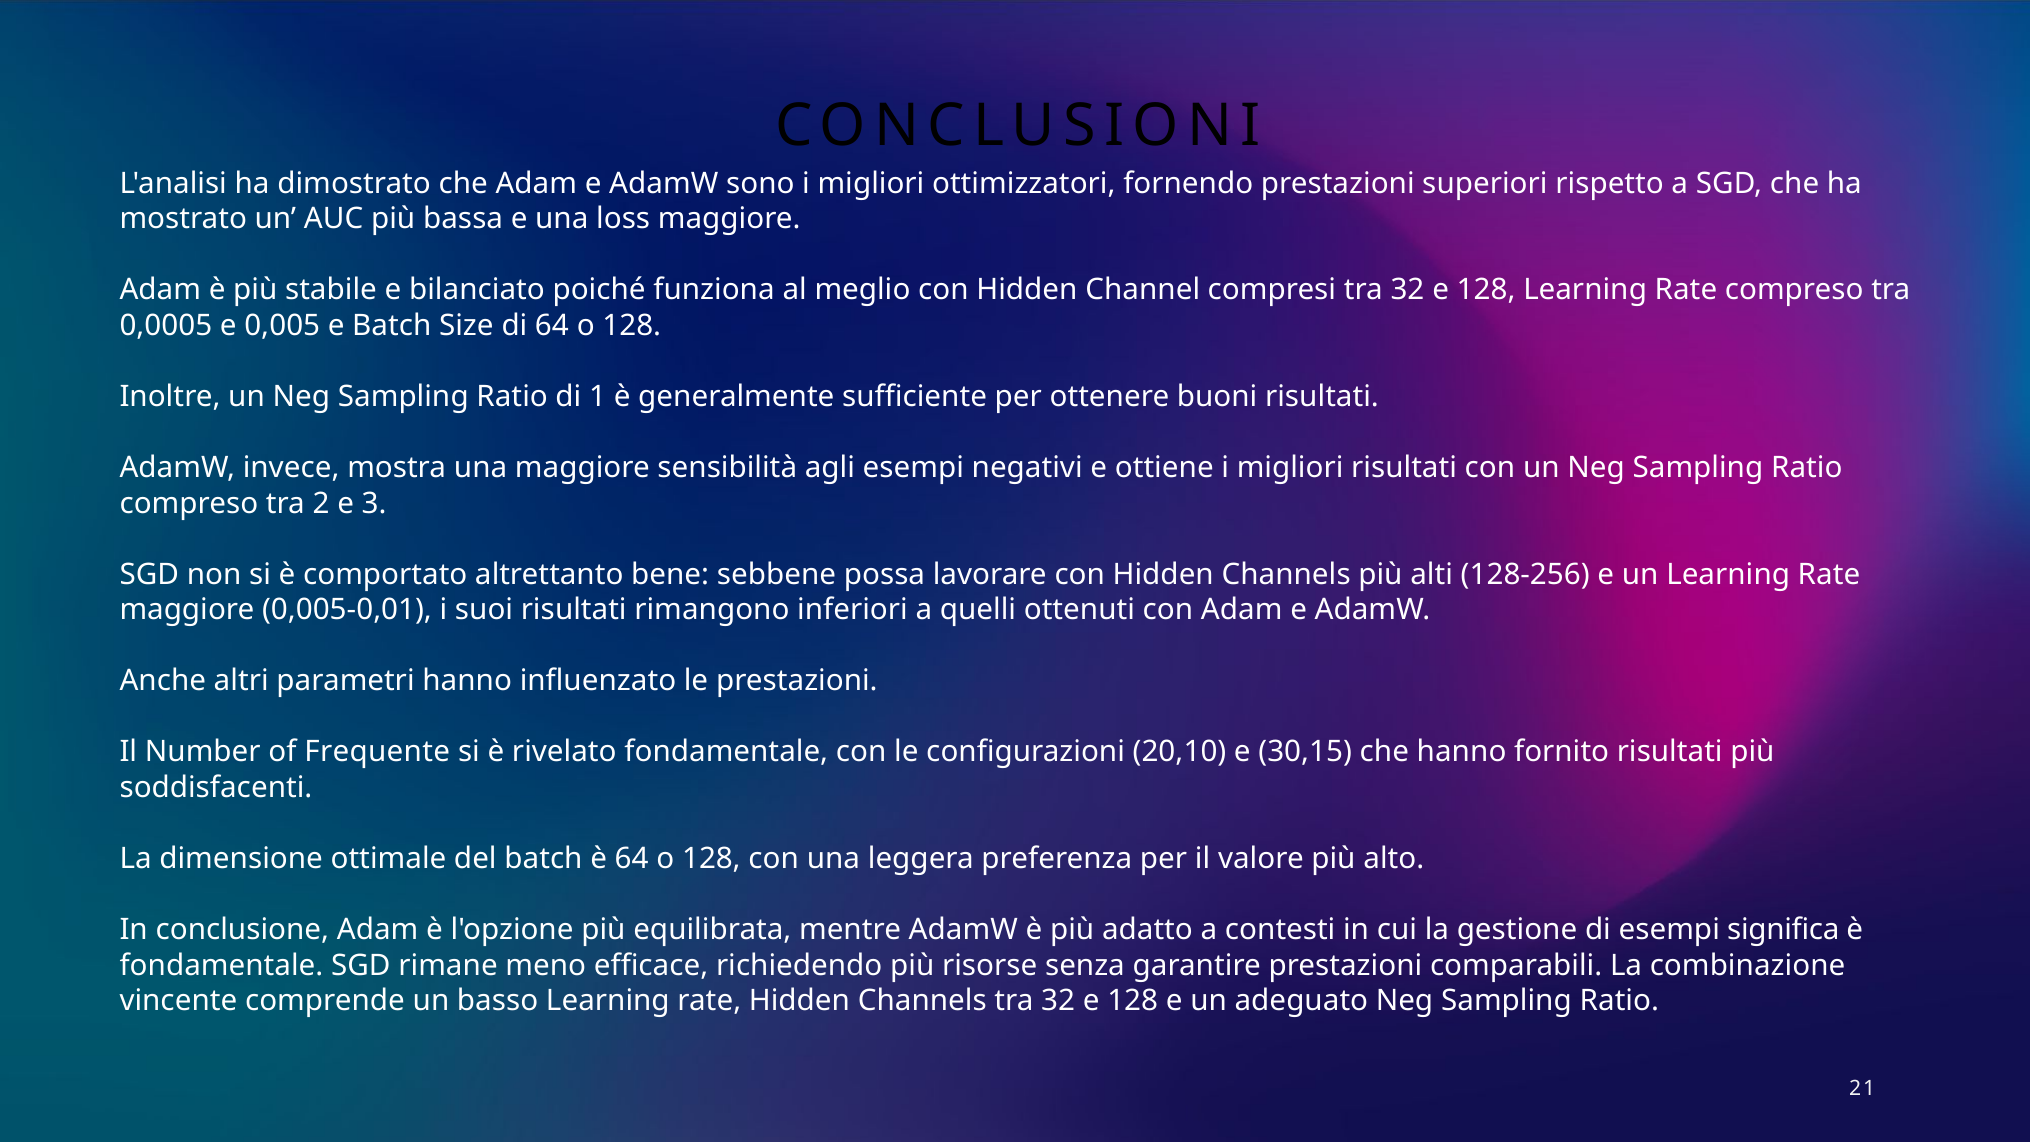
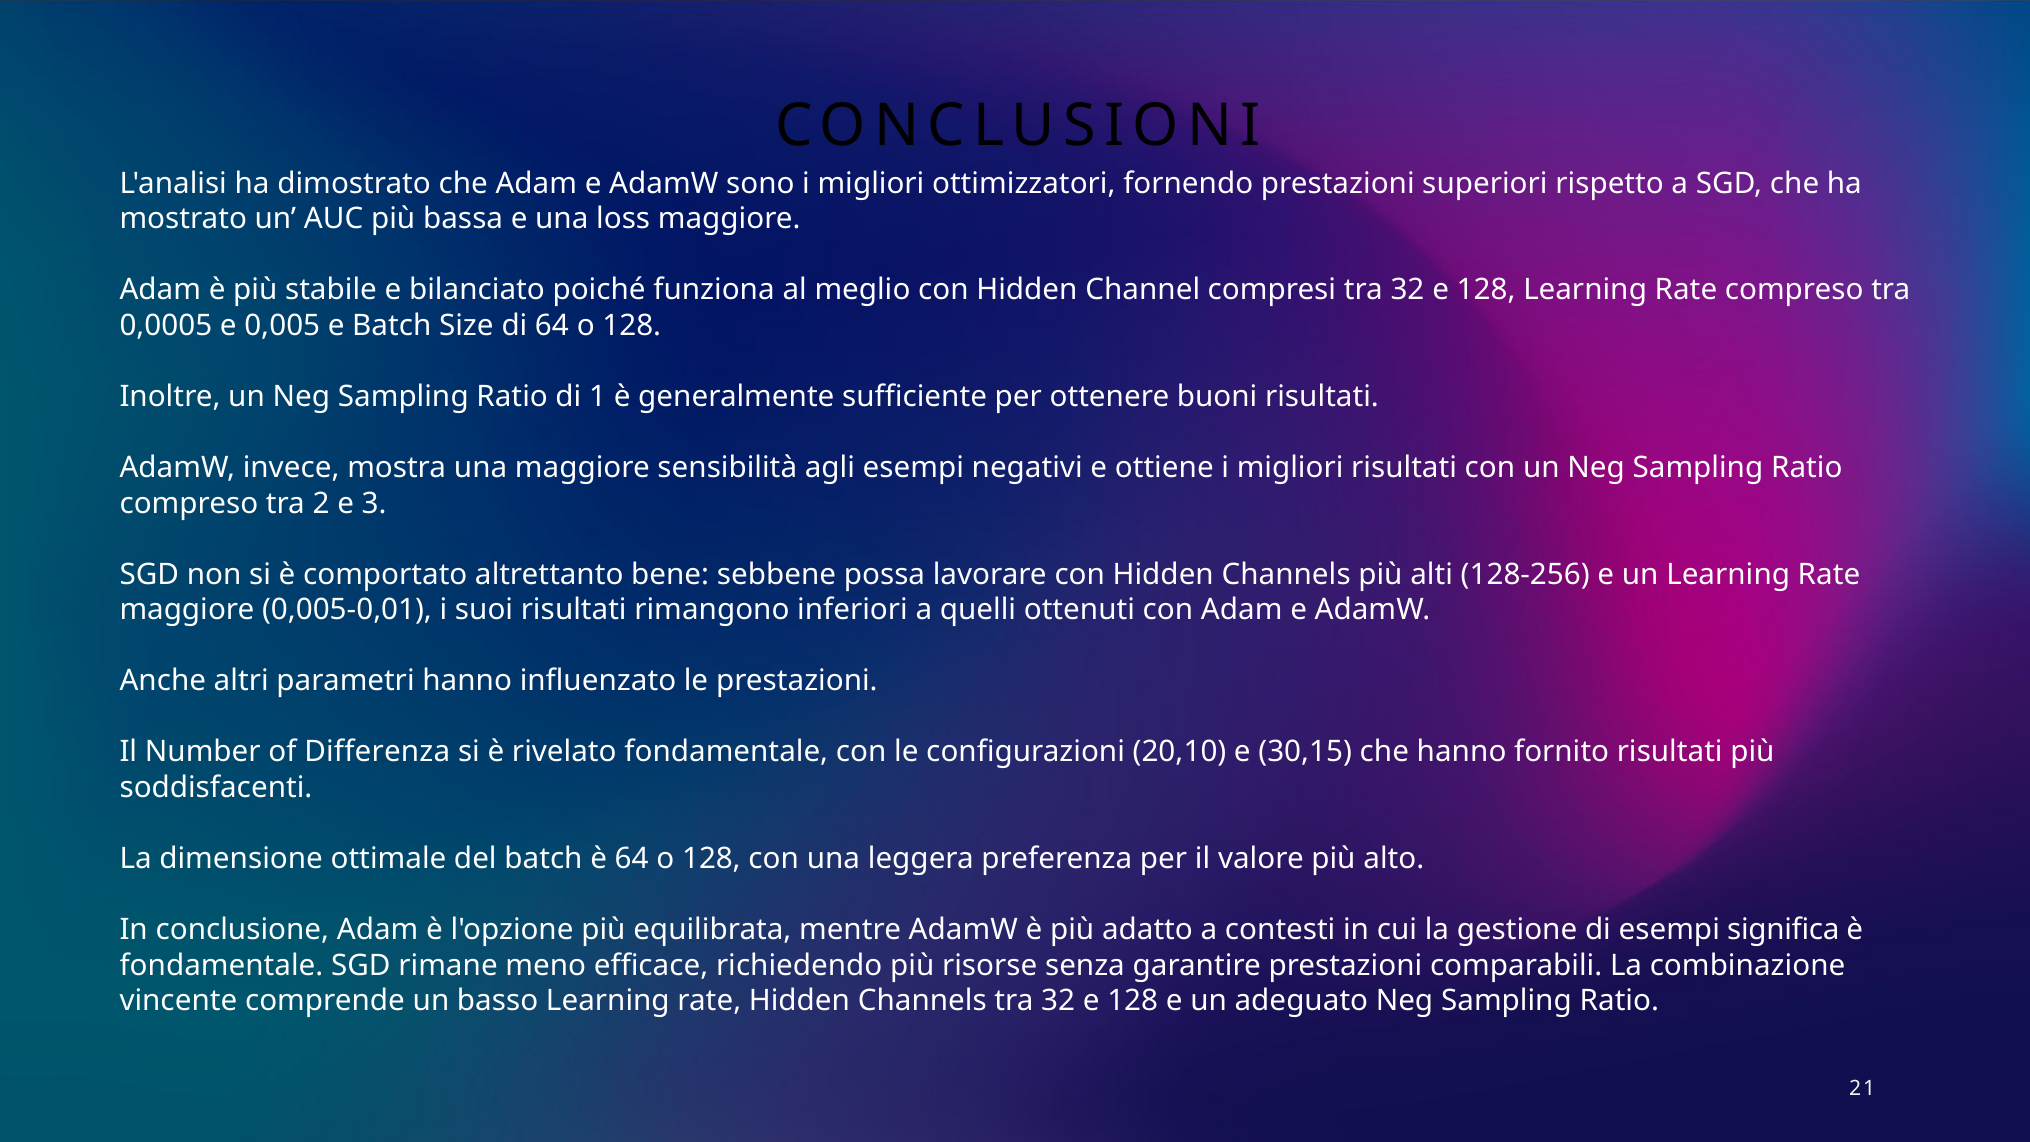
Frequente: Frequente -> Differenza
